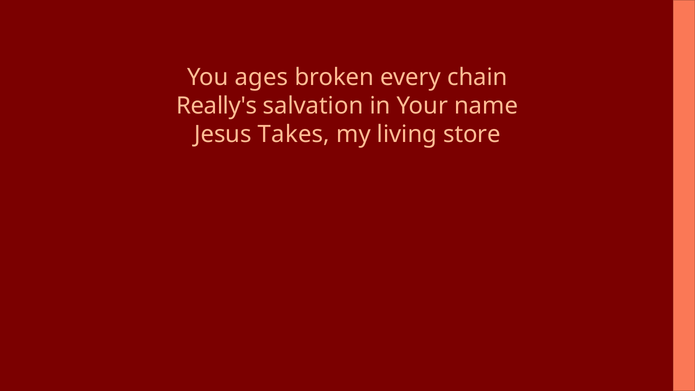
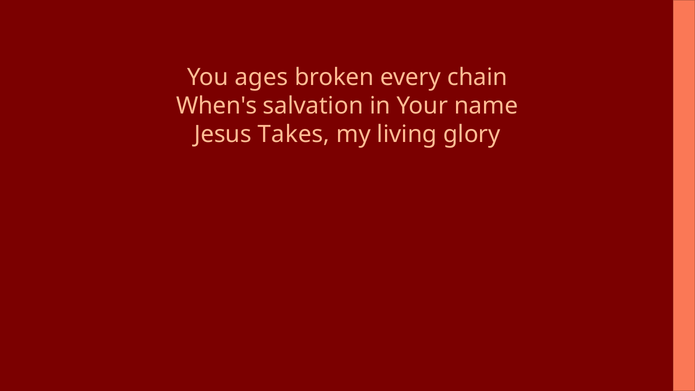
Really's: Really's -> When's
store: store -> glory
